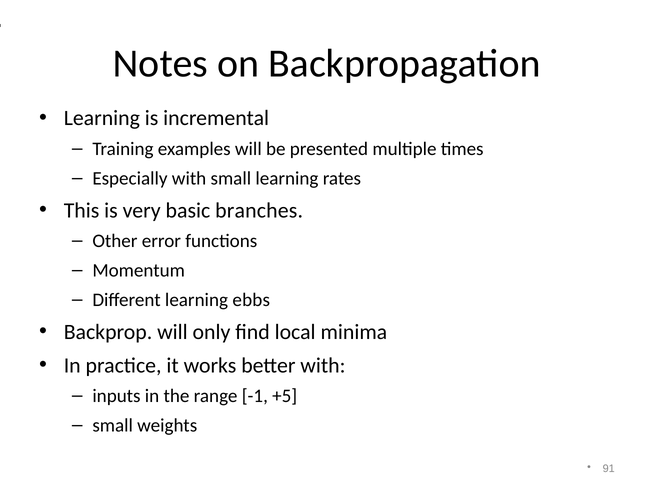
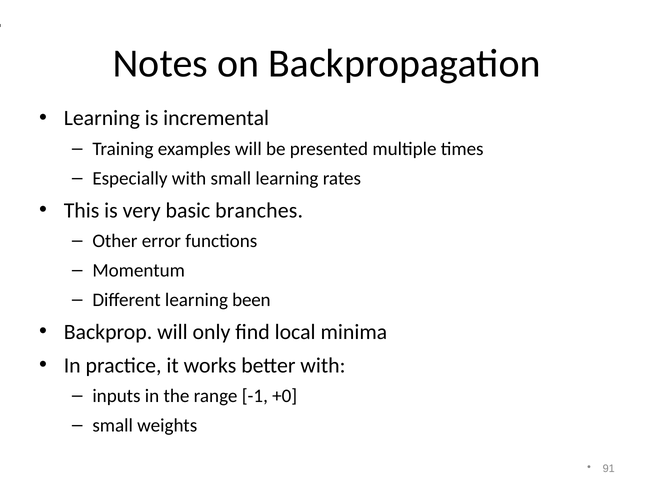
ebbs: ebbs -> been
+5: +5 -> +0
